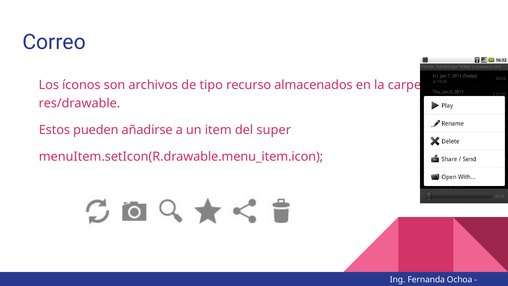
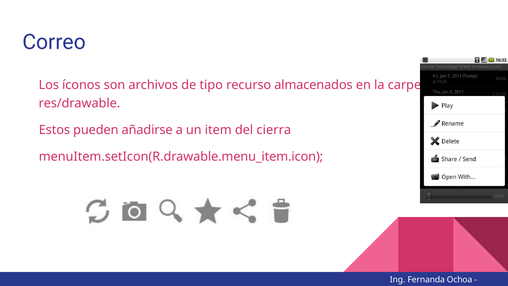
super: super -> cierra
